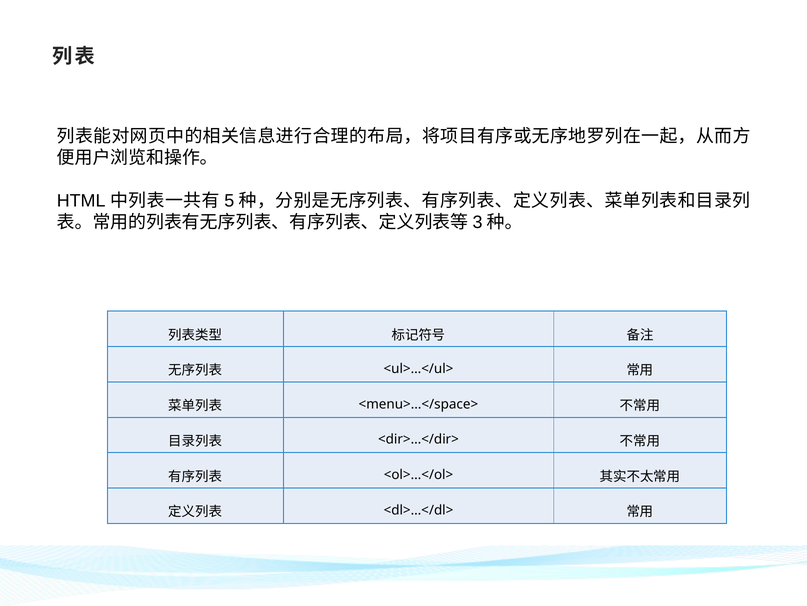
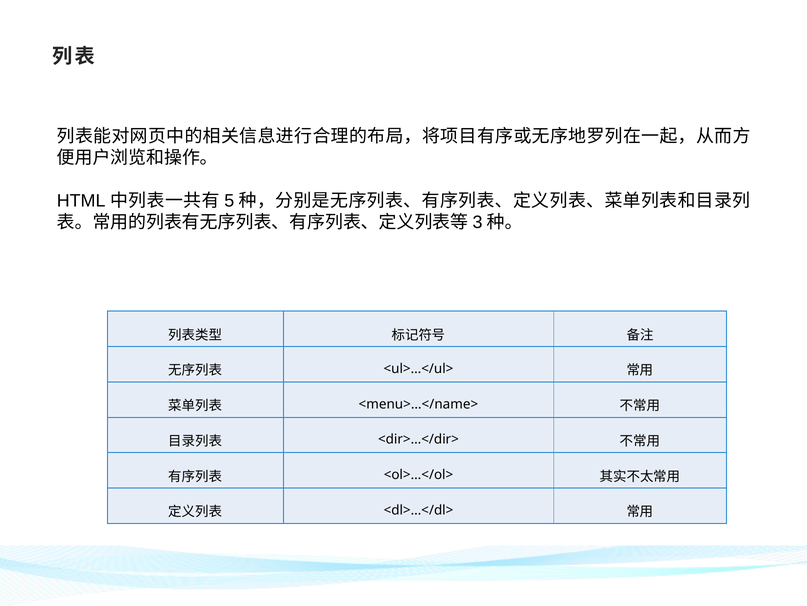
<menu>…</space>: <menu>…</space> -> <menu>…</name>
